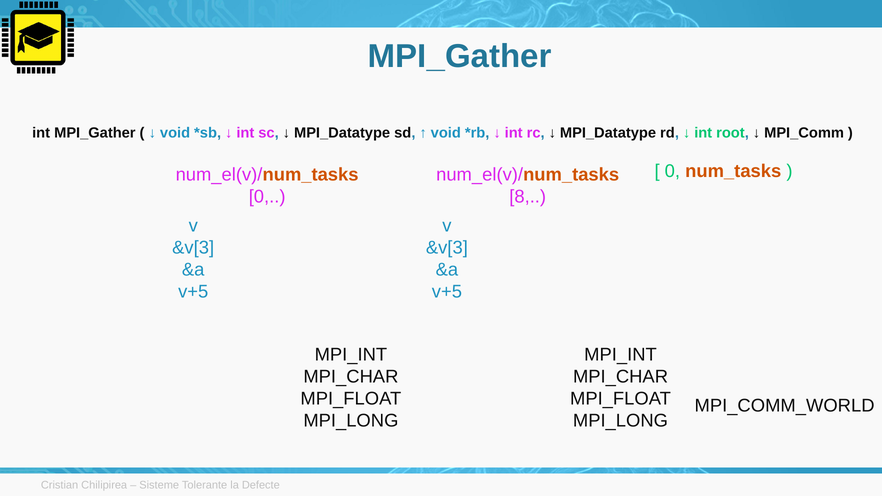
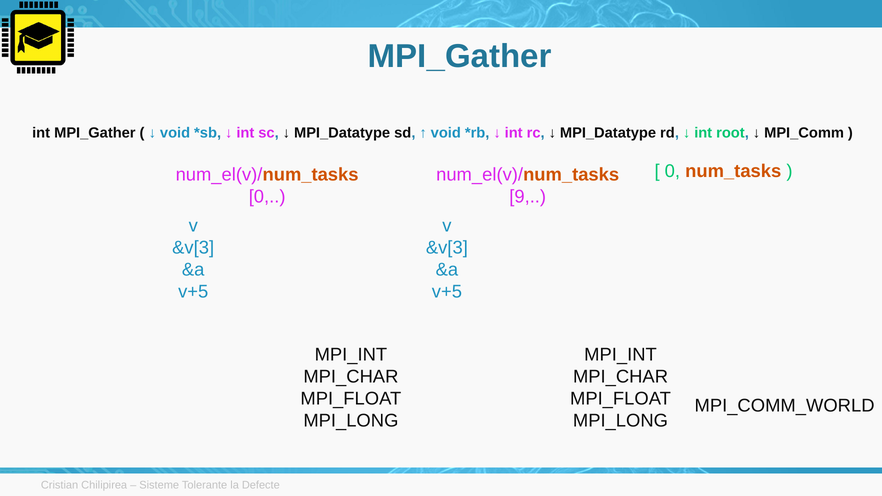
8: 8 -> 9
